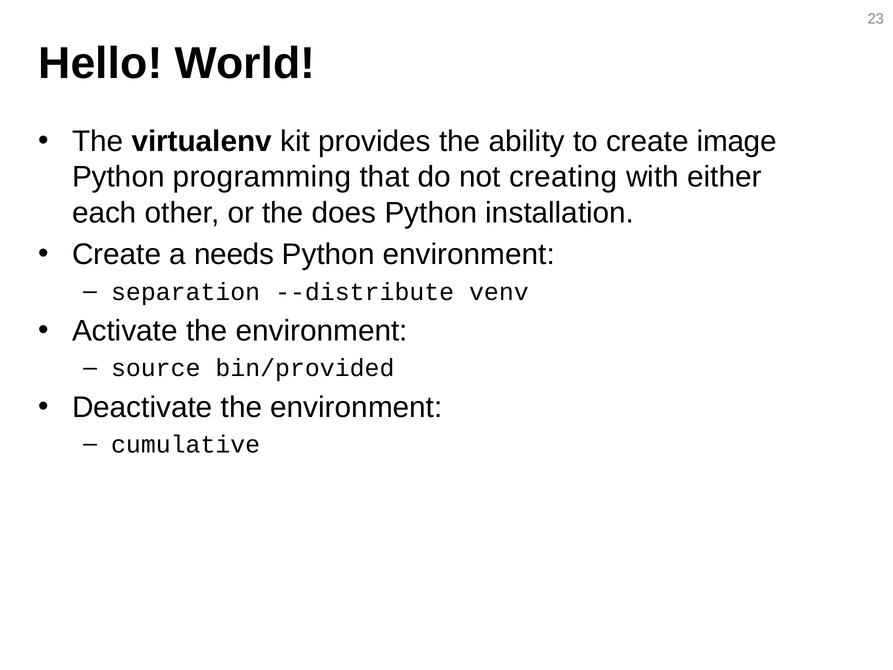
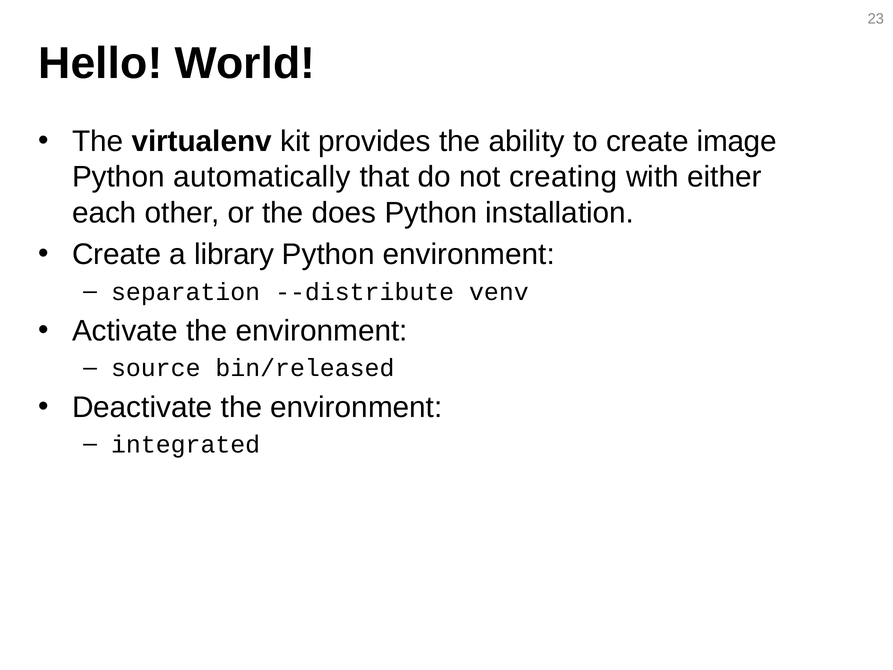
programming: programming -> automatically
needs: needs -> library
bin/provided: bin/provided -> bin/released
cumulative: cumulative -> integrated
